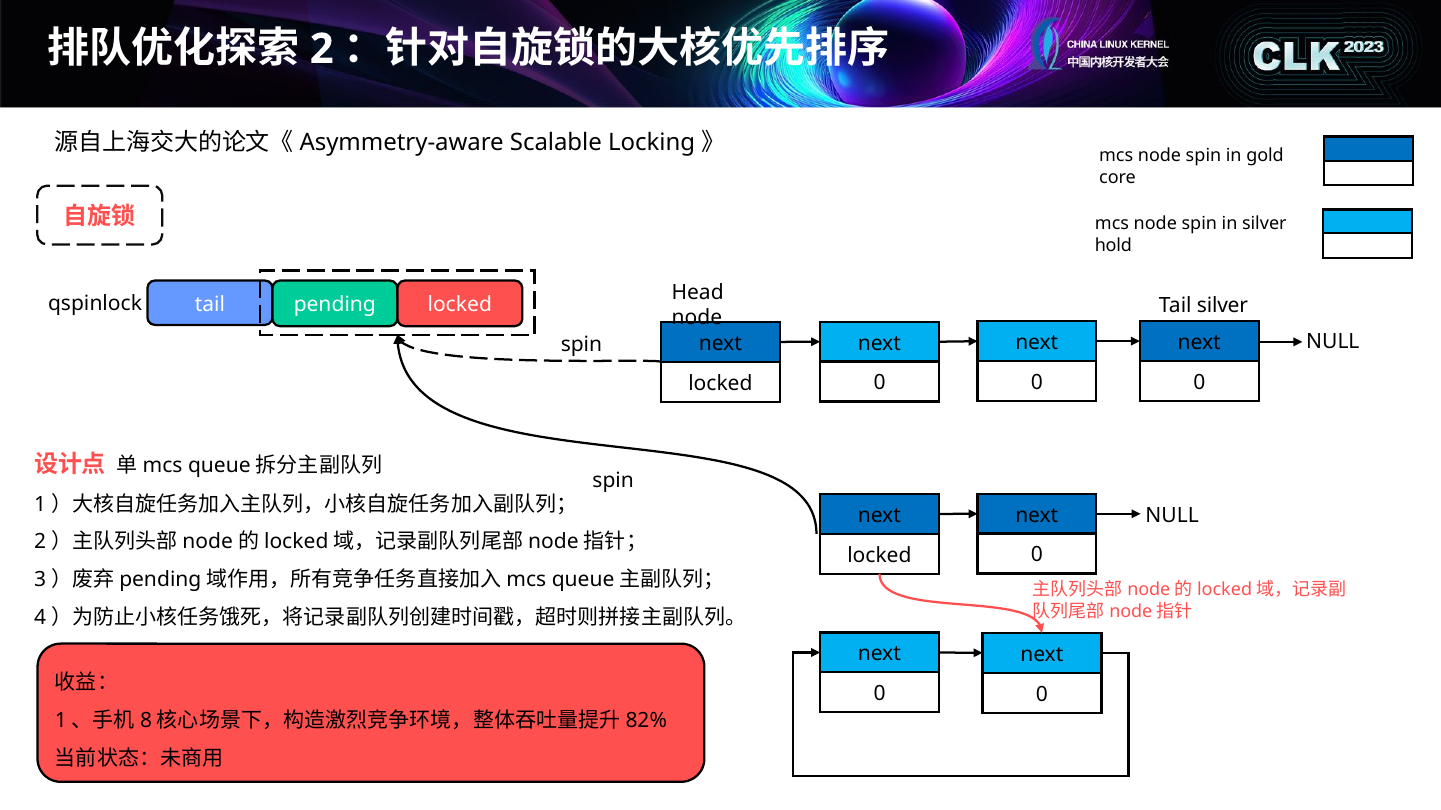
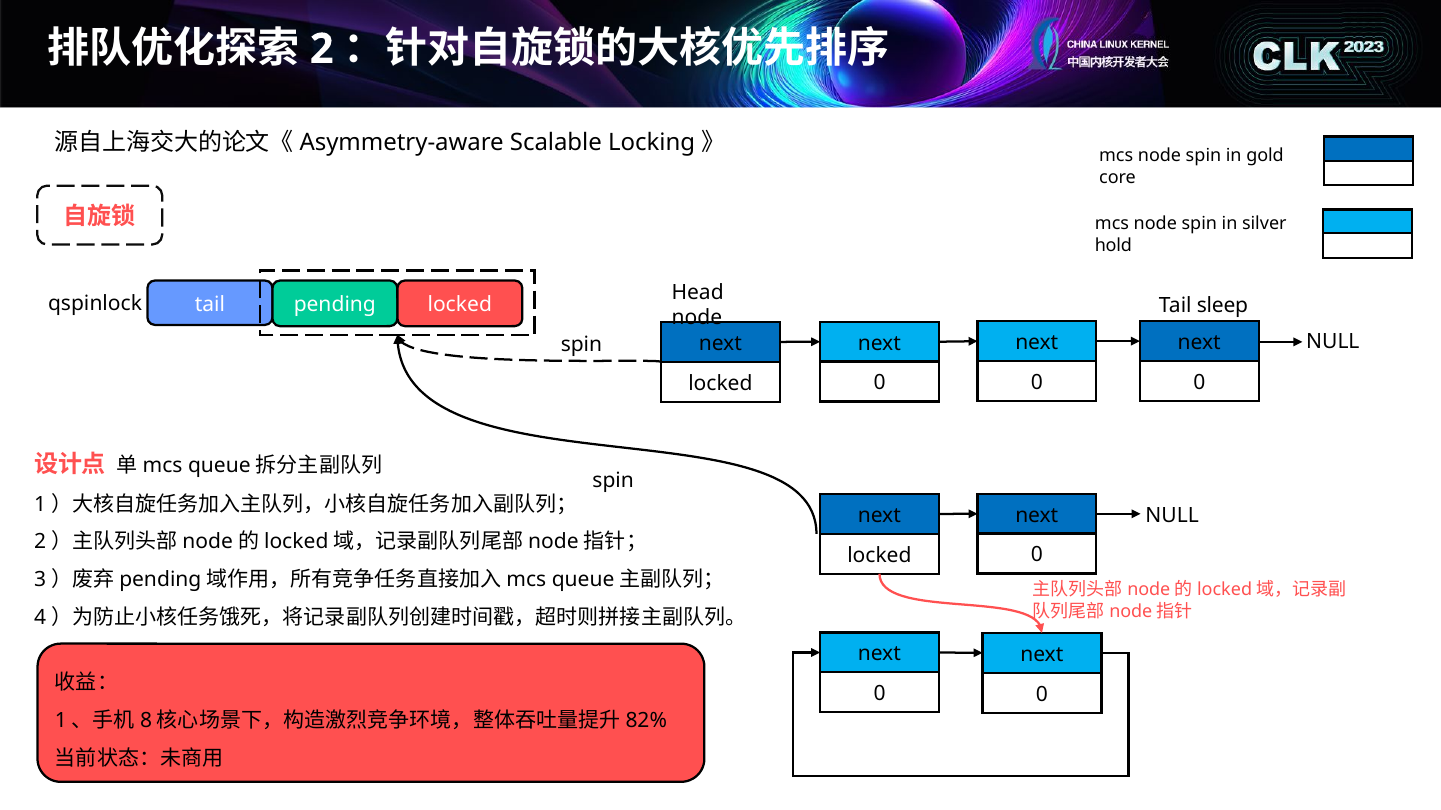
Tail silver: silver -> sleep
